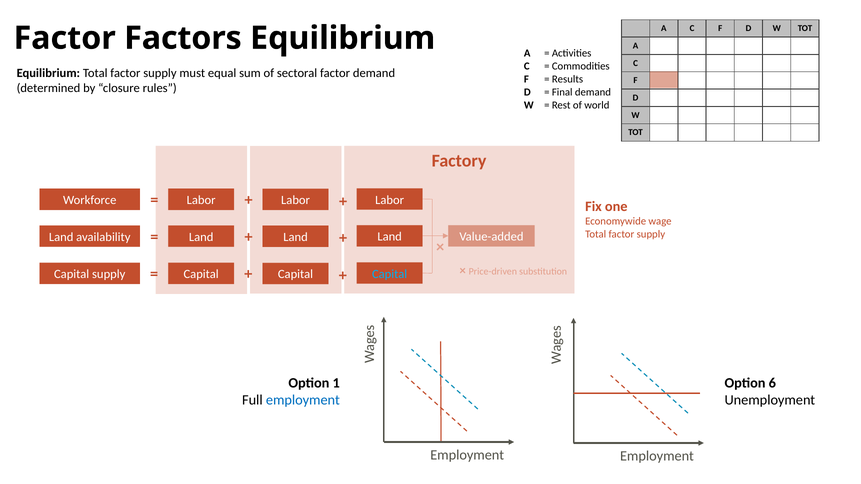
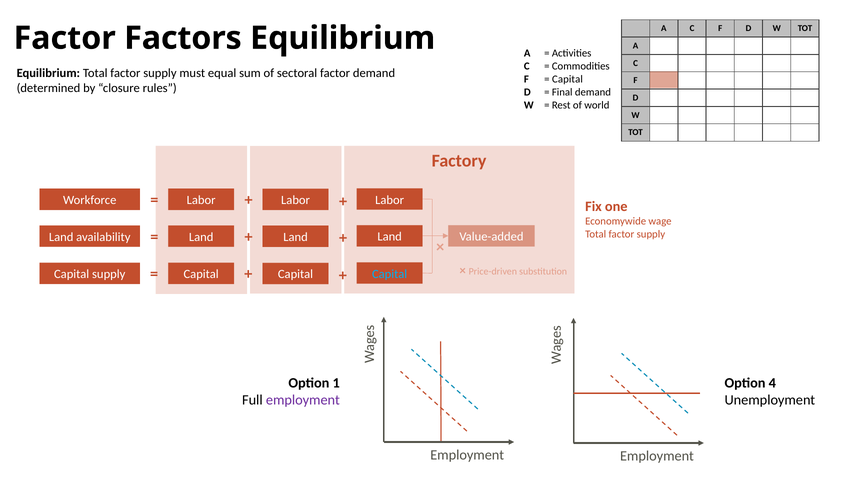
Results at (568, 79): Results -> Capital
6: 6 -> 4
employment at (303, 400) colour: blue -> purple
